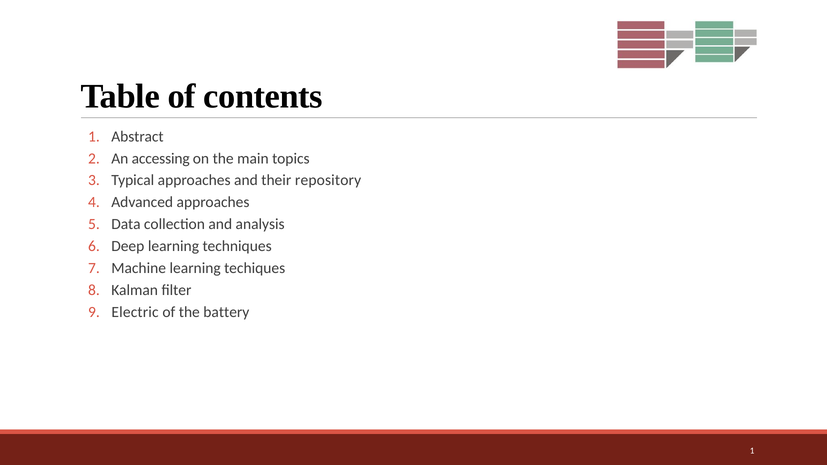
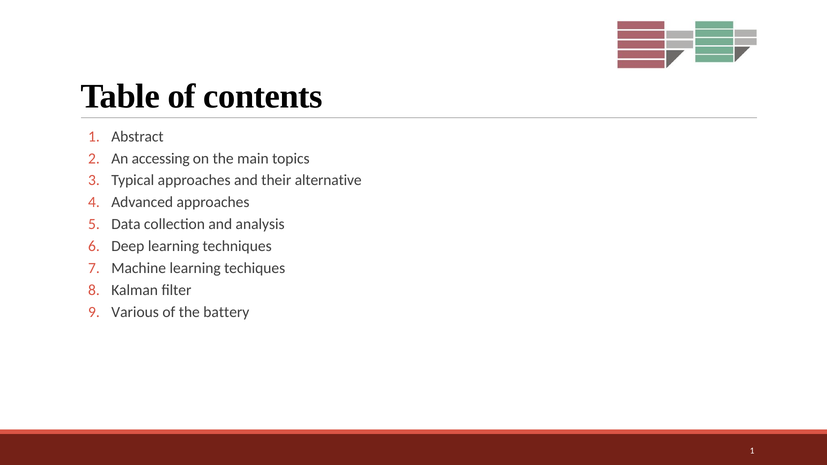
repository: repository -> alternative
Electric: Electric -> Various
